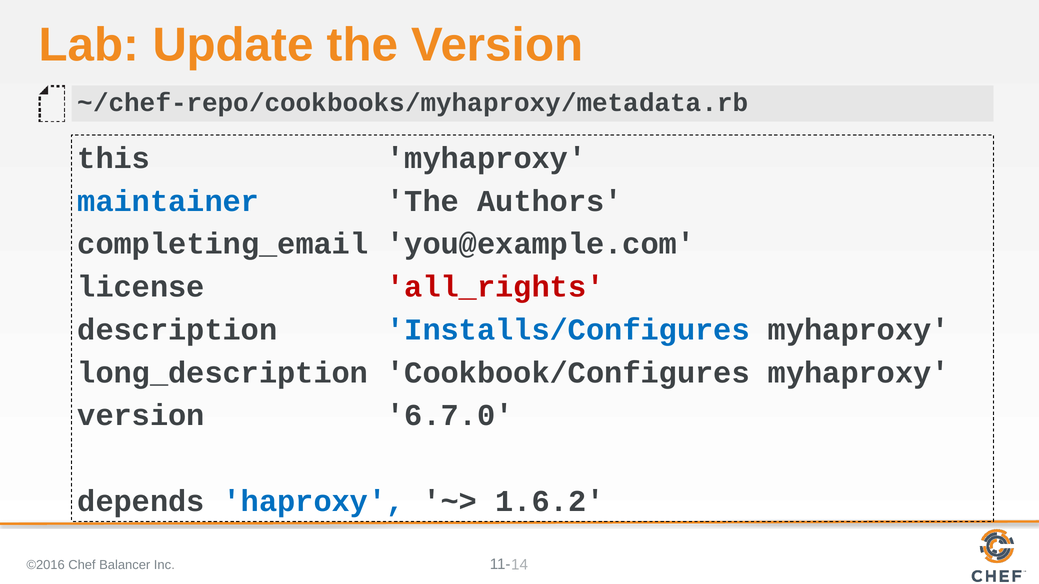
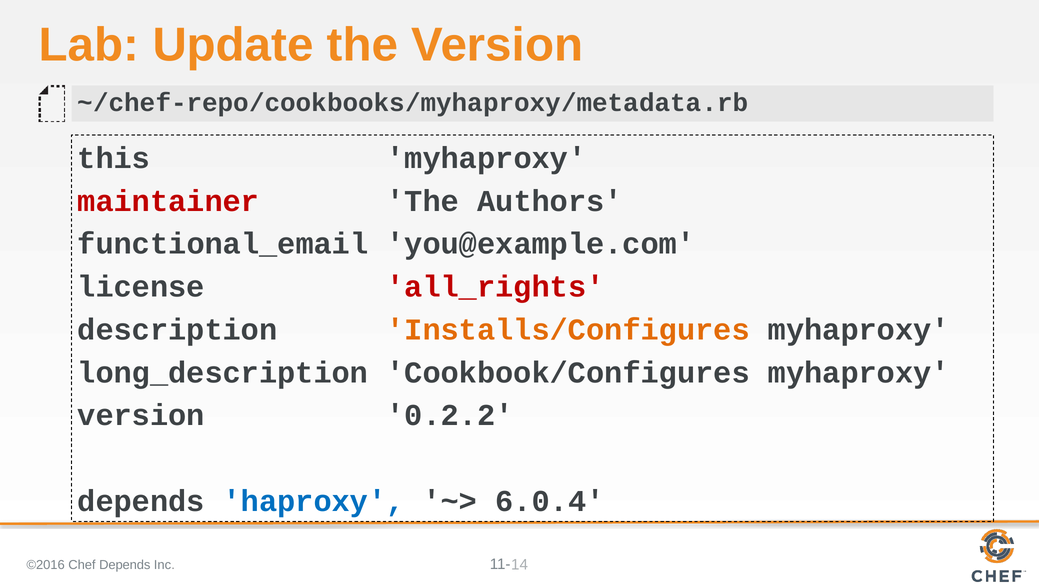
maintainer colour: blue -> red
completing_email: completing_email -> functional_email
Installs/Configures colour: blue -> orange
6.7.0: 6.7.0 -> 0.2.2
1.6.2: 1.6.2 -> 6.0.4
Chef Balancer: Balancer -> Depends
